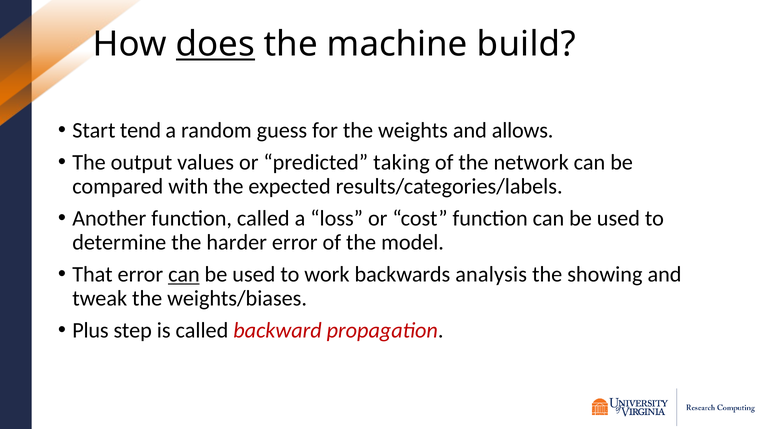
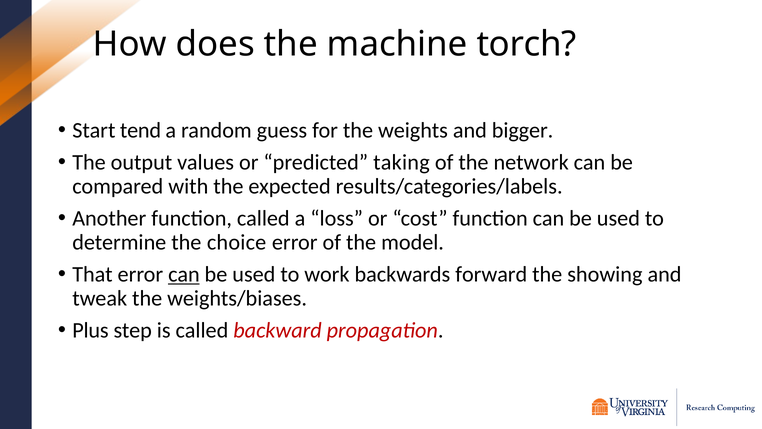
does underline: present -> none
build: build -> torch
allows: allows -> bigger
harder: harder -> choice
analysis: analysis -> forward
